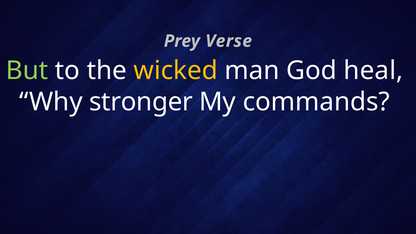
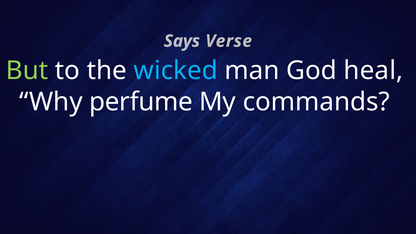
Prey: Prey -> Says
wicked colour: yellow -> light blue
stronger: stronger -> perfume
